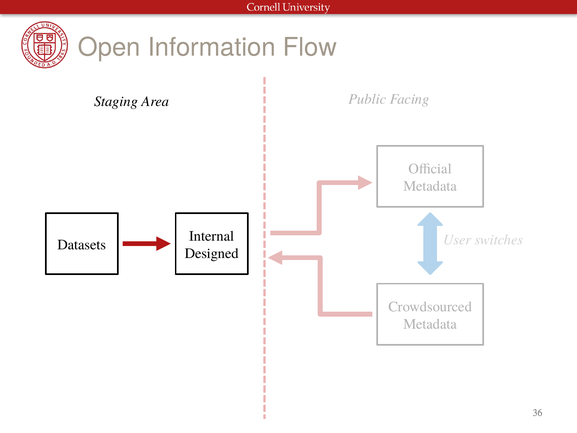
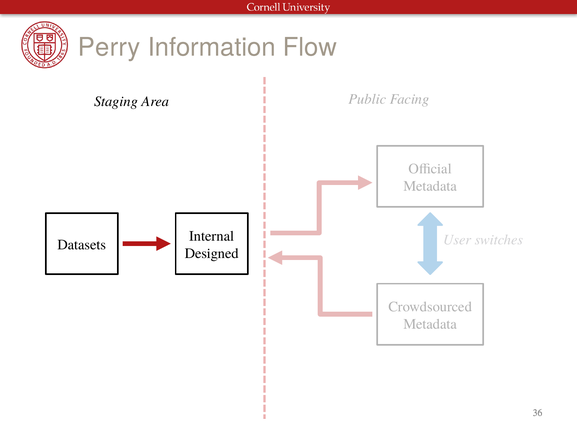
Open: Open -> Perry
